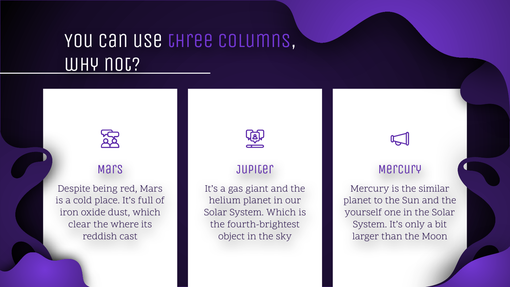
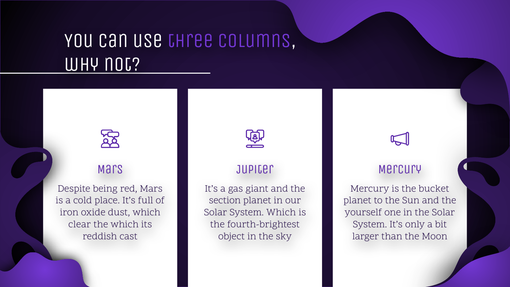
similar: similar -> bucket
helium: helium -> section
the where: where -> which
